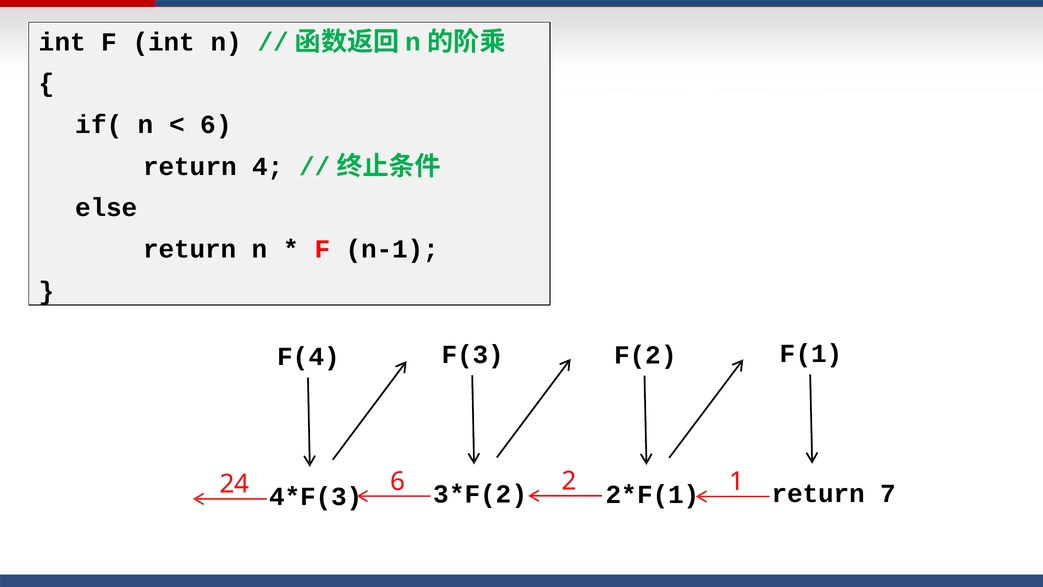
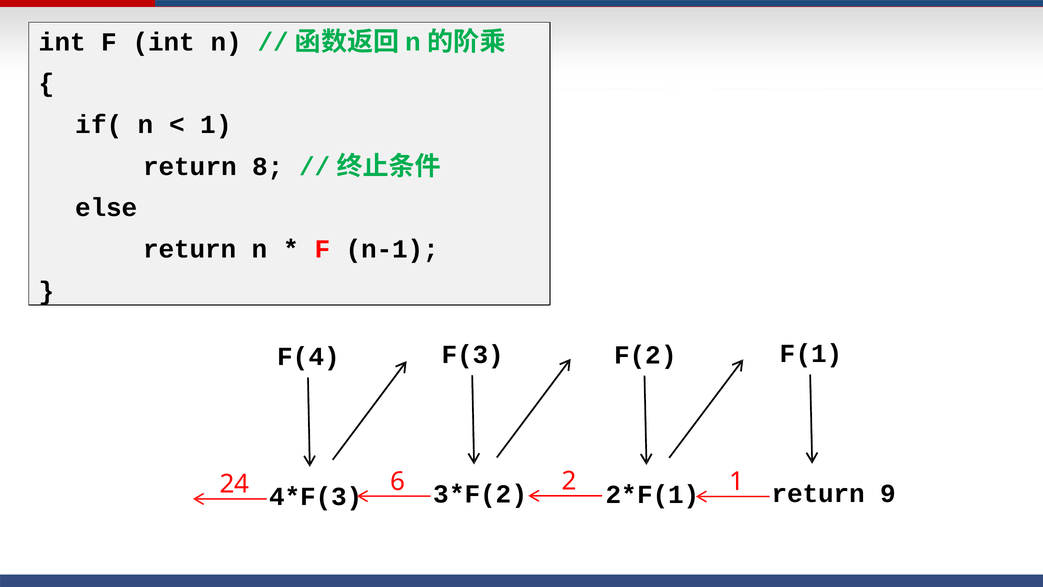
6 at (216, 125): 6 -> 1
4: 4 -> 8
7: 7 -> 9
